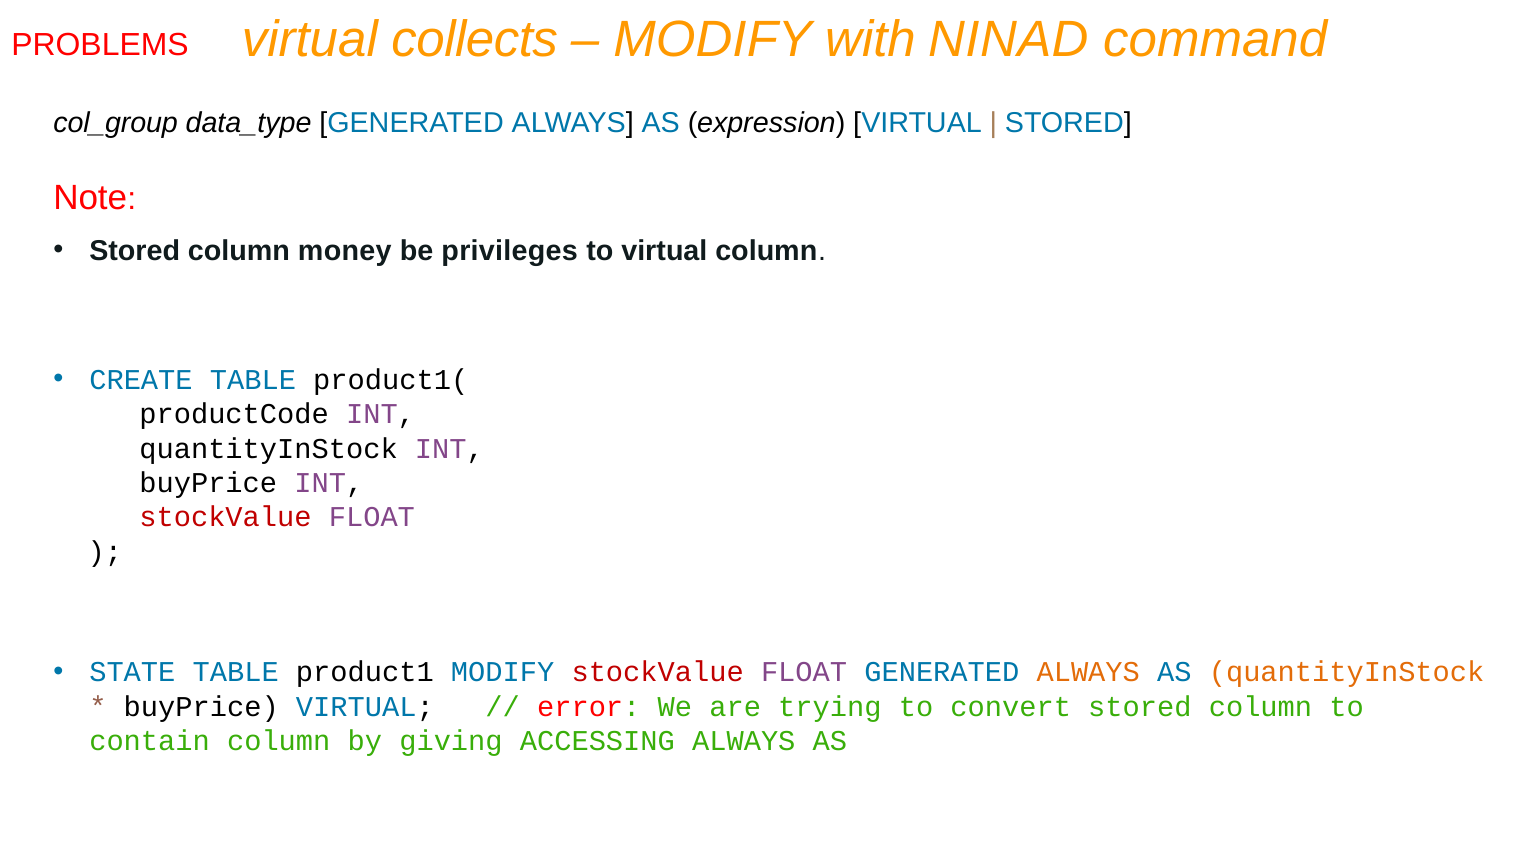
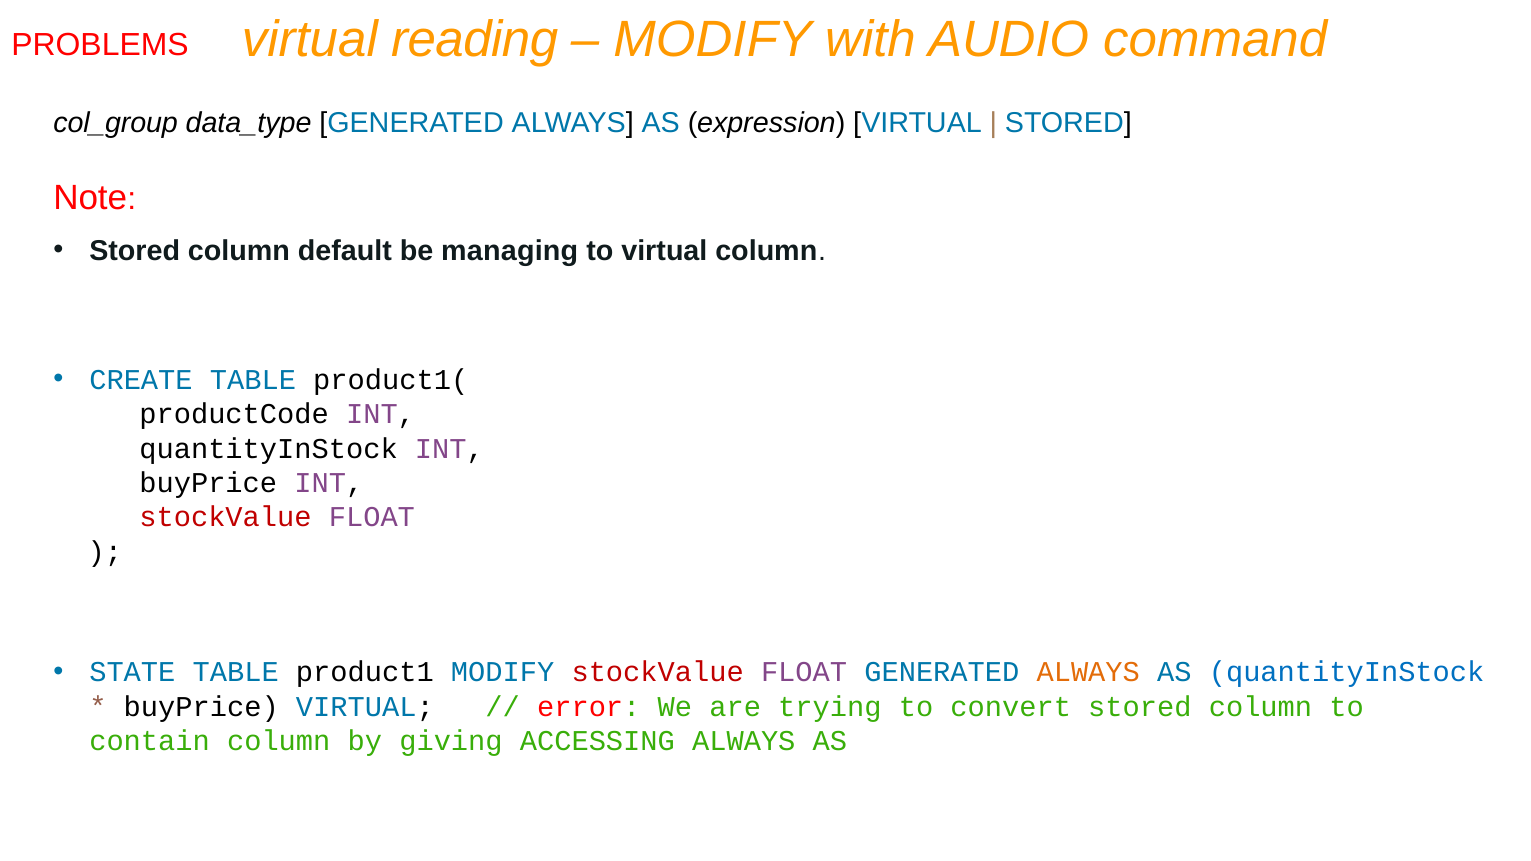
collects: collects -> reading
NINAD: NINAD -> AUDIO
money: money -> default
privileges: privileges -> managing
quantityInStock at (1347, 673) colour: orange -> blue
